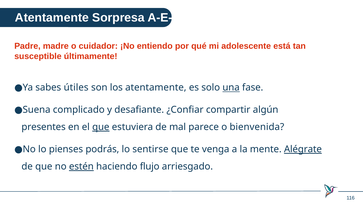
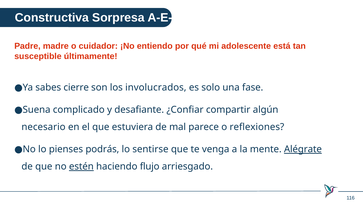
Atentamente at (52, 18): Atentamente -> Constructiva
útiles: útiles -> cierre
los atentamente: atentamente -> involucrados
una underline: present -> none
presentes: presentes -> necesario
que at (101, 127) underline: present -> none
bienvenida: bienvenida -> reflexiones
